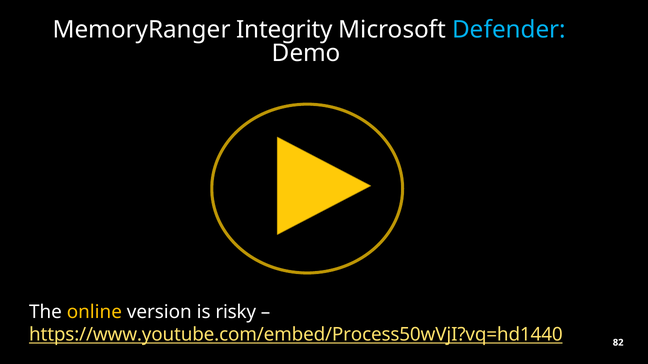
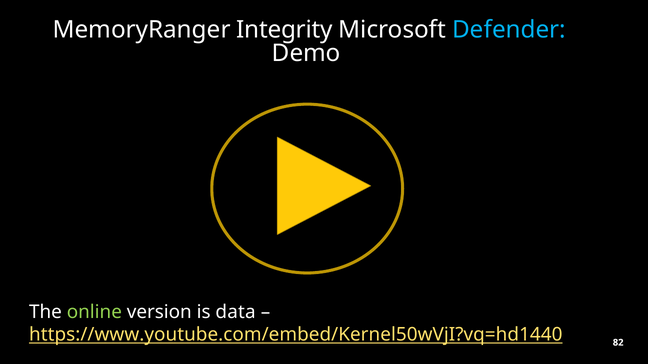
online colour: yellow -> light green
risky: risky -> data
https://www.youtube.com/embed/Process50wVjI?vq=hd1440: https://www.youtube.com/embed/Process50wVjI?vq=hd1440 -> https://www.youtube.com/embed/Kernel50wVjI?vq=hd1440
